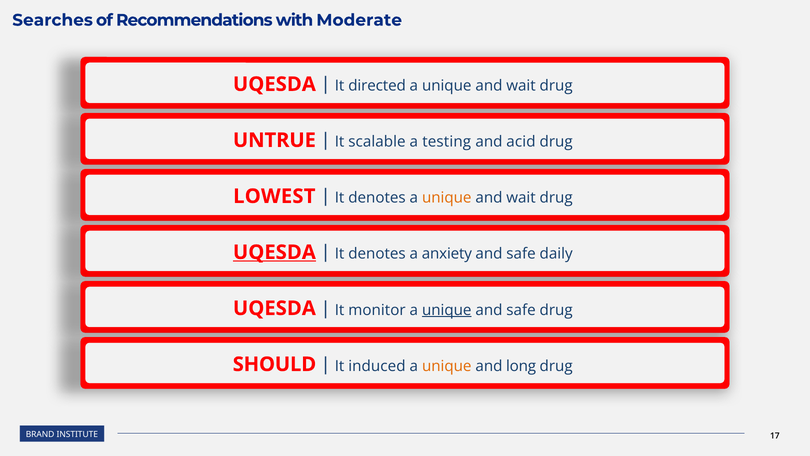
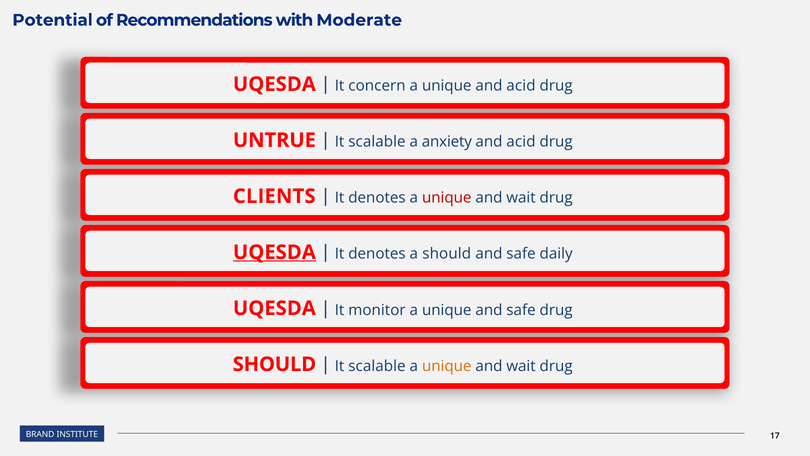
Searches: Searches -> Potential
directed: directed -> concern
wait at (521, 86): wait -> acid
testing: testing -> anxiety
LOWEST: LOWEST -> CLIENTS
unique at (447, 198) colour: orange -> red
a anxiety: anxiety -> should
unique at (447, 310) underline: present -> none
induced at (377, 366): induced -> scalable
long at (521, 366): long -> wait
